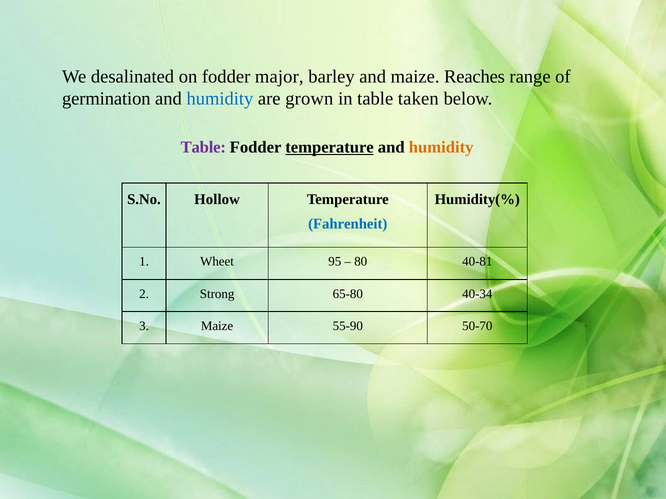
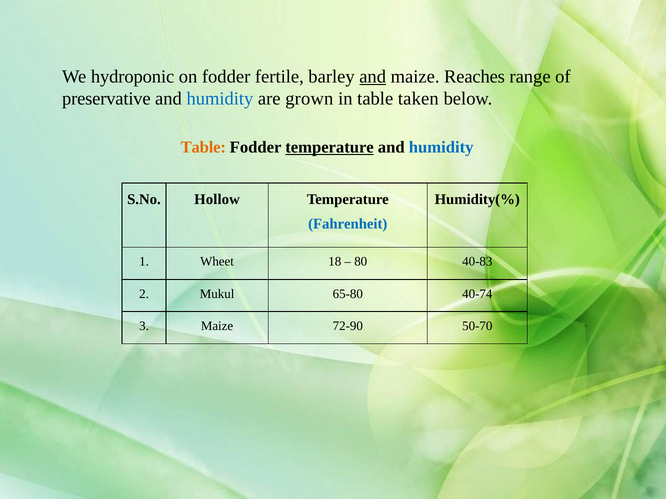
desalinated: desalinated -> hydroponic
major: major -> fertile
and at (373, 77) underline: none -> present
germination: germination -> preservative
Table at (203, 148) colour: purple -> orange
humidity at (441, 148) colour: orange -> blue
95: 95 -> 18
40-81: 40-81 -> 40-83
Strong: Strong -> Mukul
40-34: 40-34 -> 40-74
55-90: 55-90 -> 72-90
